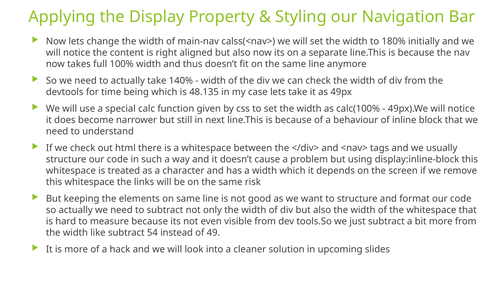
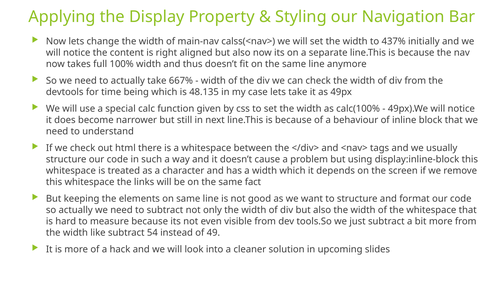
180%: 180% -> 437%
140%: 140% -> 667%
risk: risk -> fact
